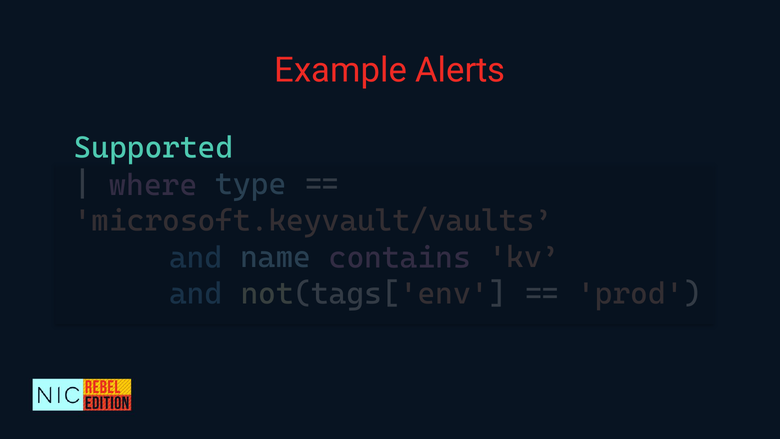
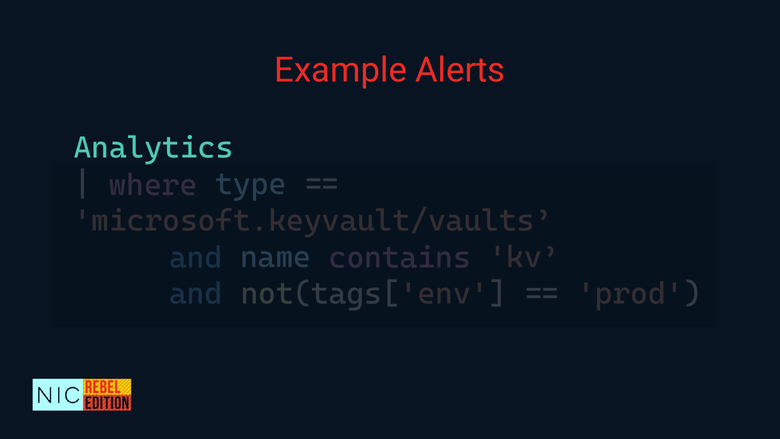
Supported: Supported -> Analytics
